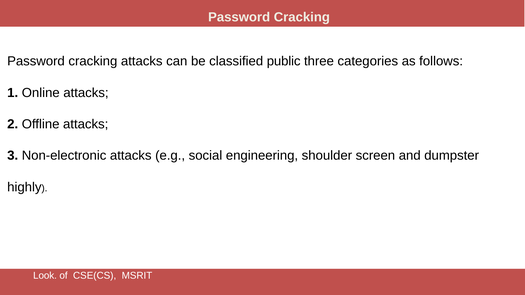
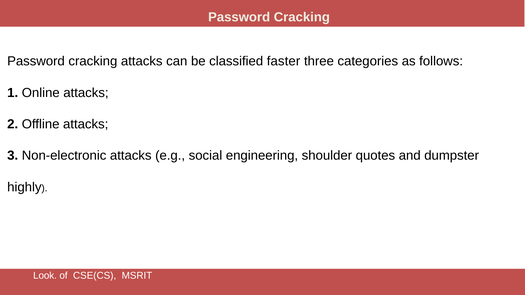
public: public -> faster
screen: screen -> quotes
